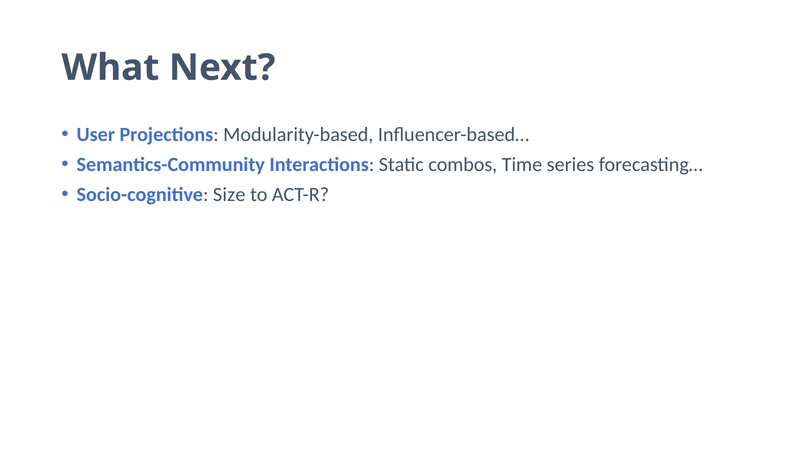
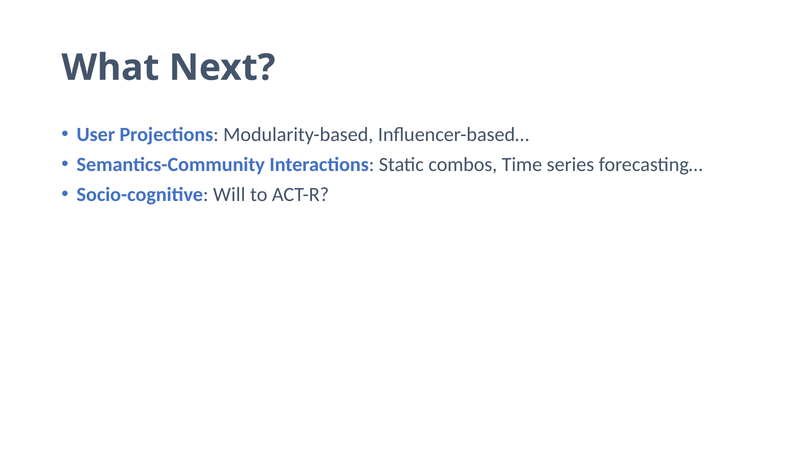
Size: Size -> Will
